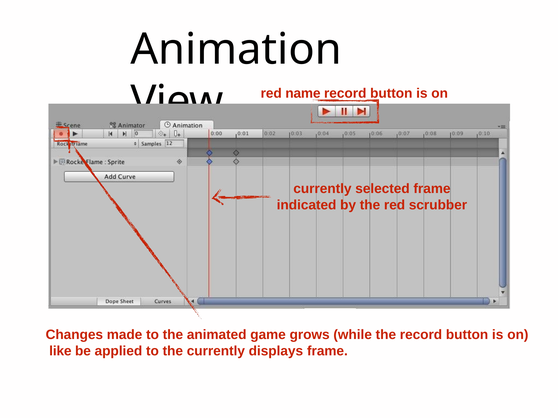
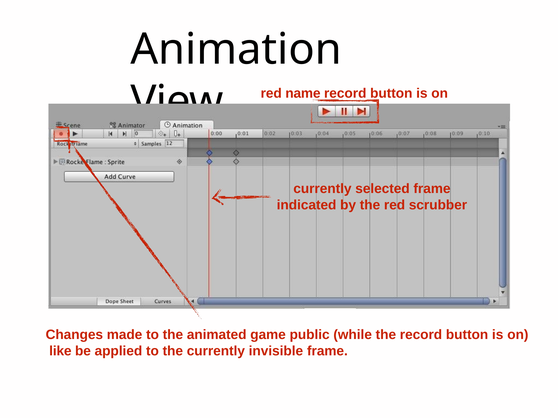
grows: grows -> public
displays: displays -> invisible
